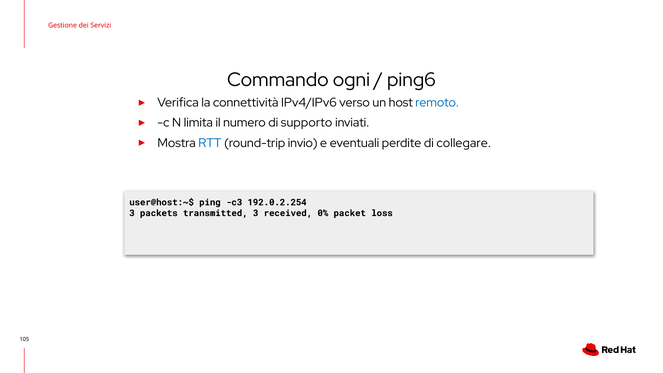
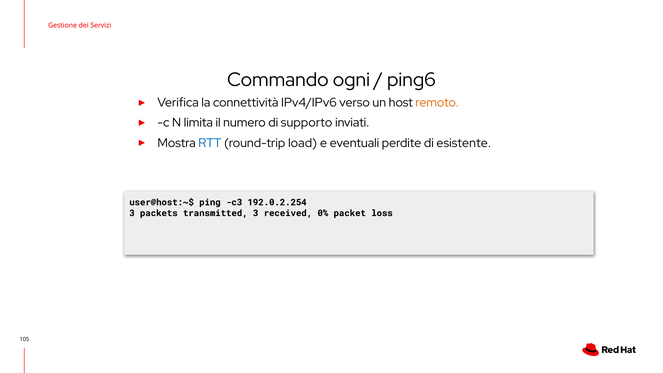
remoto colour: blue -> orange
invio: invio -> load
collegare: collegare -> esistente
